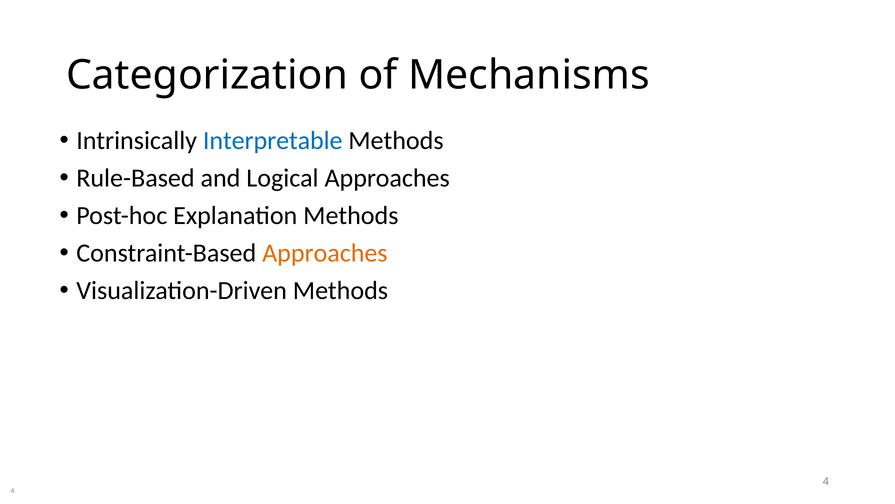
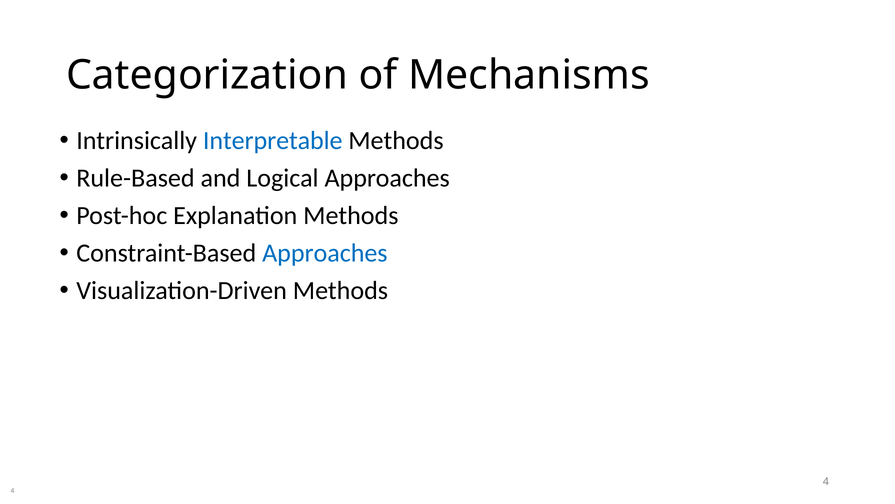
Approaches at (325, 253) colour: orange -> blue
